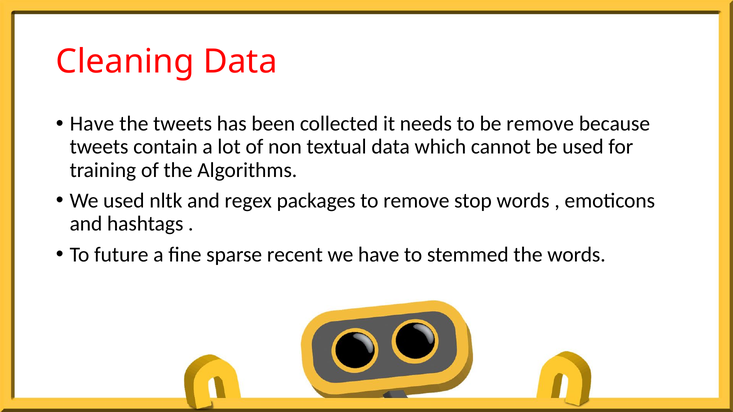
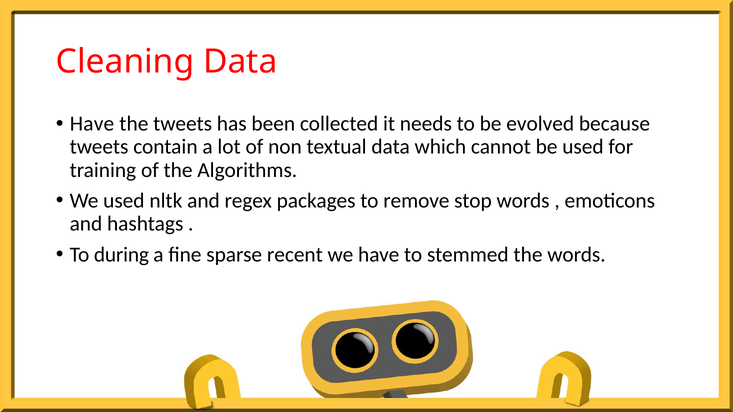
be remove: remove -> evolved
future: future -> during
